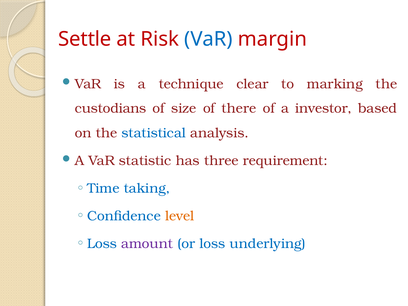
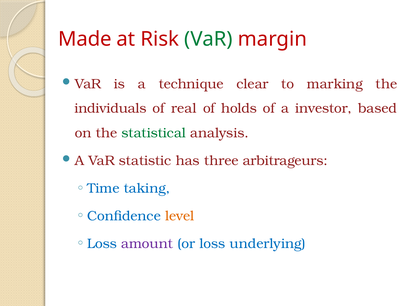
Settle: Settle -> Made
VaR at (208, 39) colour: blue -> green
custodians: custodians -> individuals
size: size -> real
there: there -> holds
statistical colour: blue -> green
requirement: requirement -> arbitrageurs
